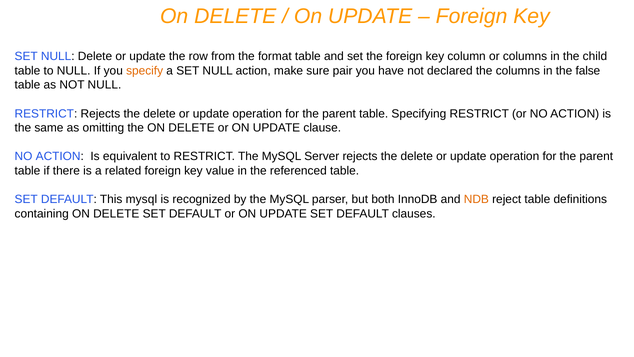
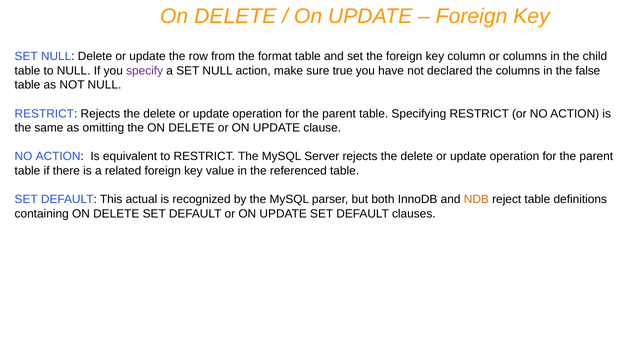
specify colour: orange -> purple
pair: pair -> true
This mysql: mysql -> actual
